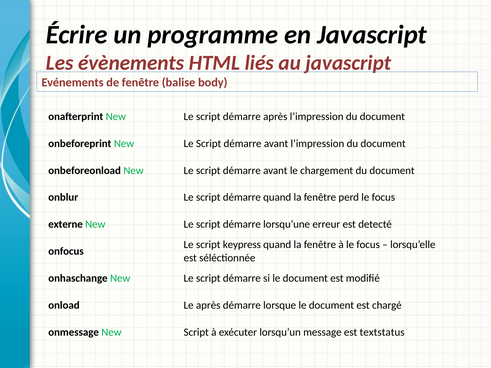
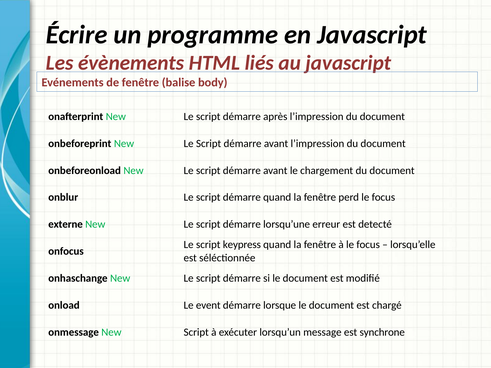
Le après: après -> event
textstatus: textstatus -> synchrone
